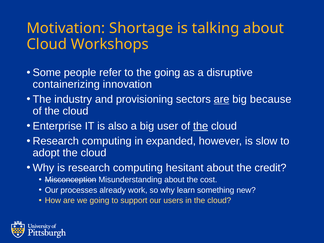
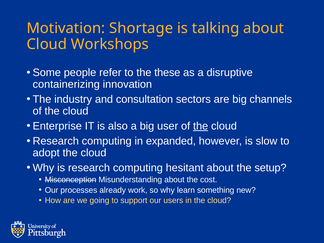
the going: going -> these
provisioning: provisioning -> consultation
are at (222, 99) underline: present -> none
because: because -> channels
credit: credit -> setup
